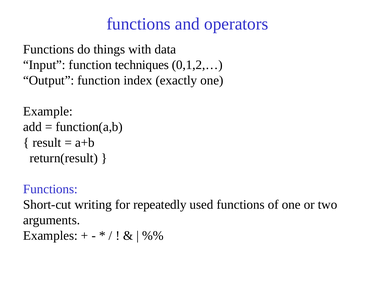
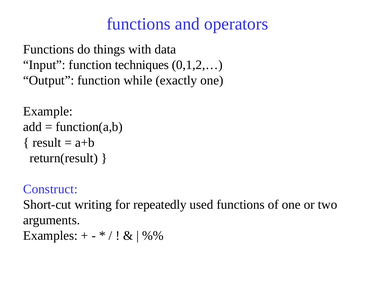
index: index -> while
Functions at (50, 189): Functions -> Construct
